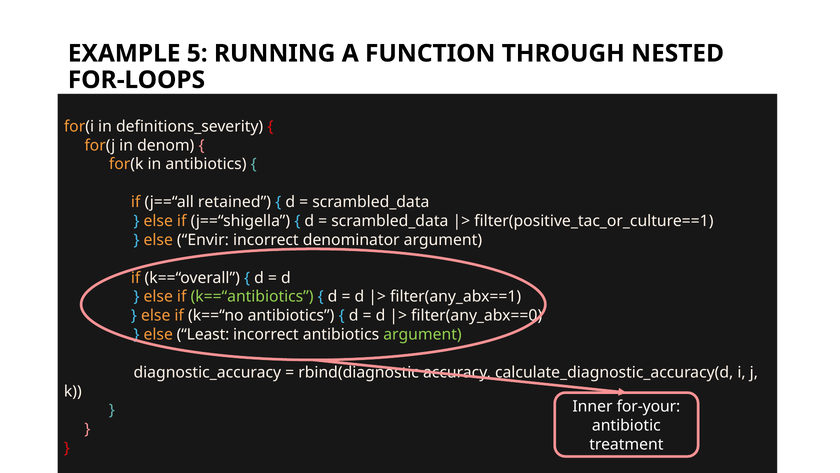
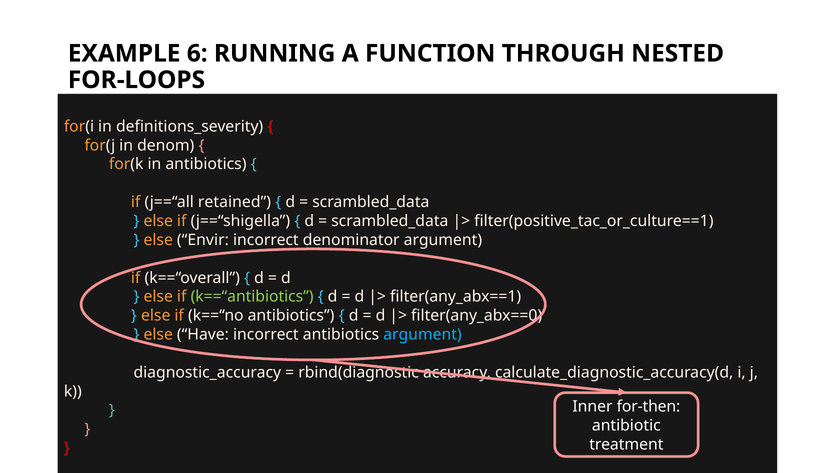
5: 5 -> 6
Least: Least -> Have
argument at (422, 334) colour: light green -> light blue
for-your: for-your -> for-then
